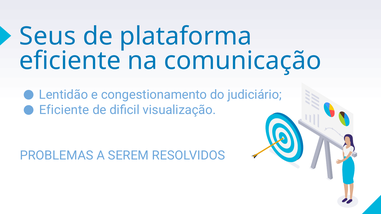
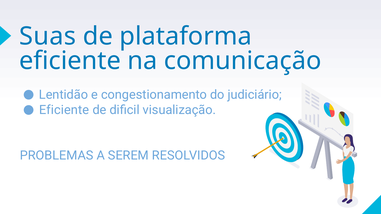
Seus: Seus -> Suas
